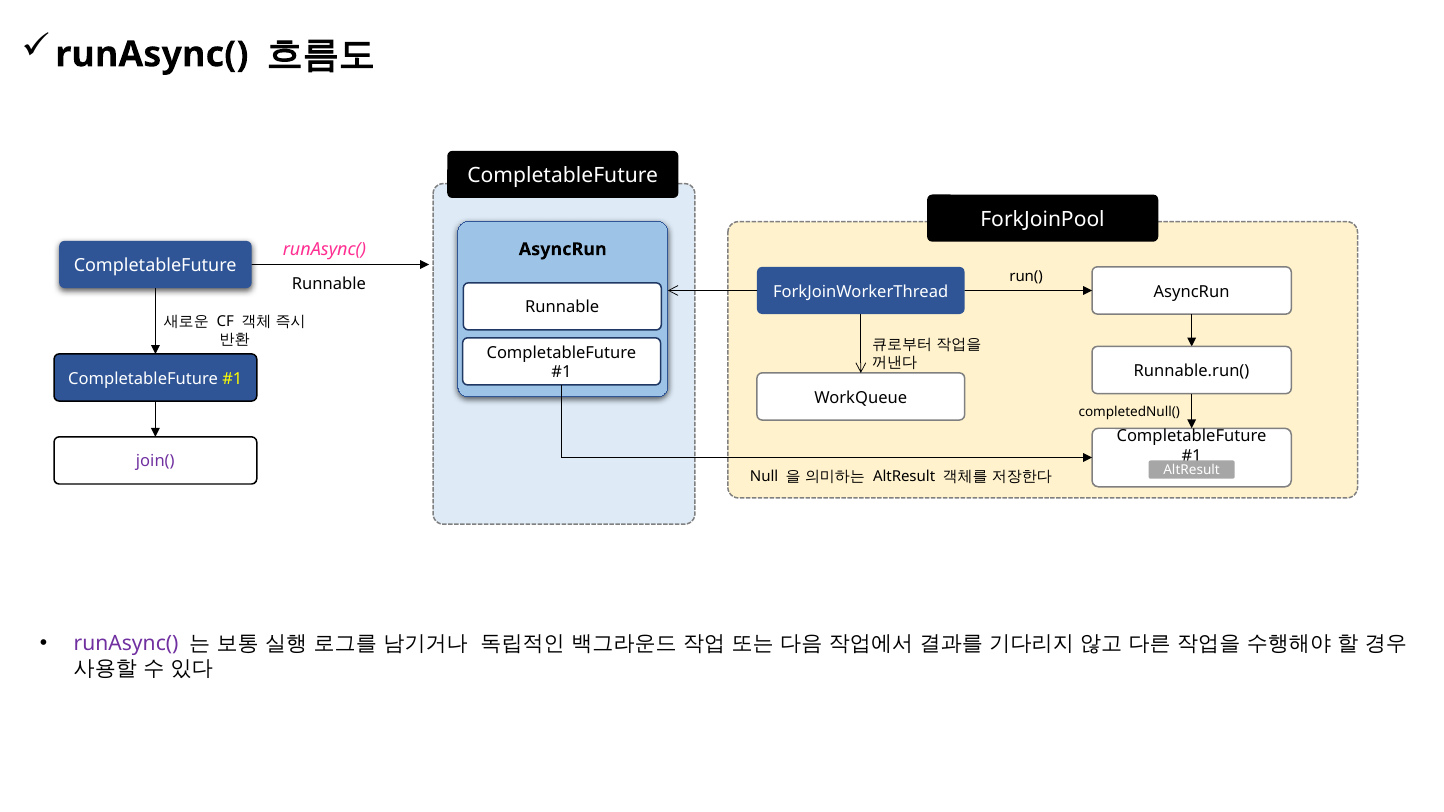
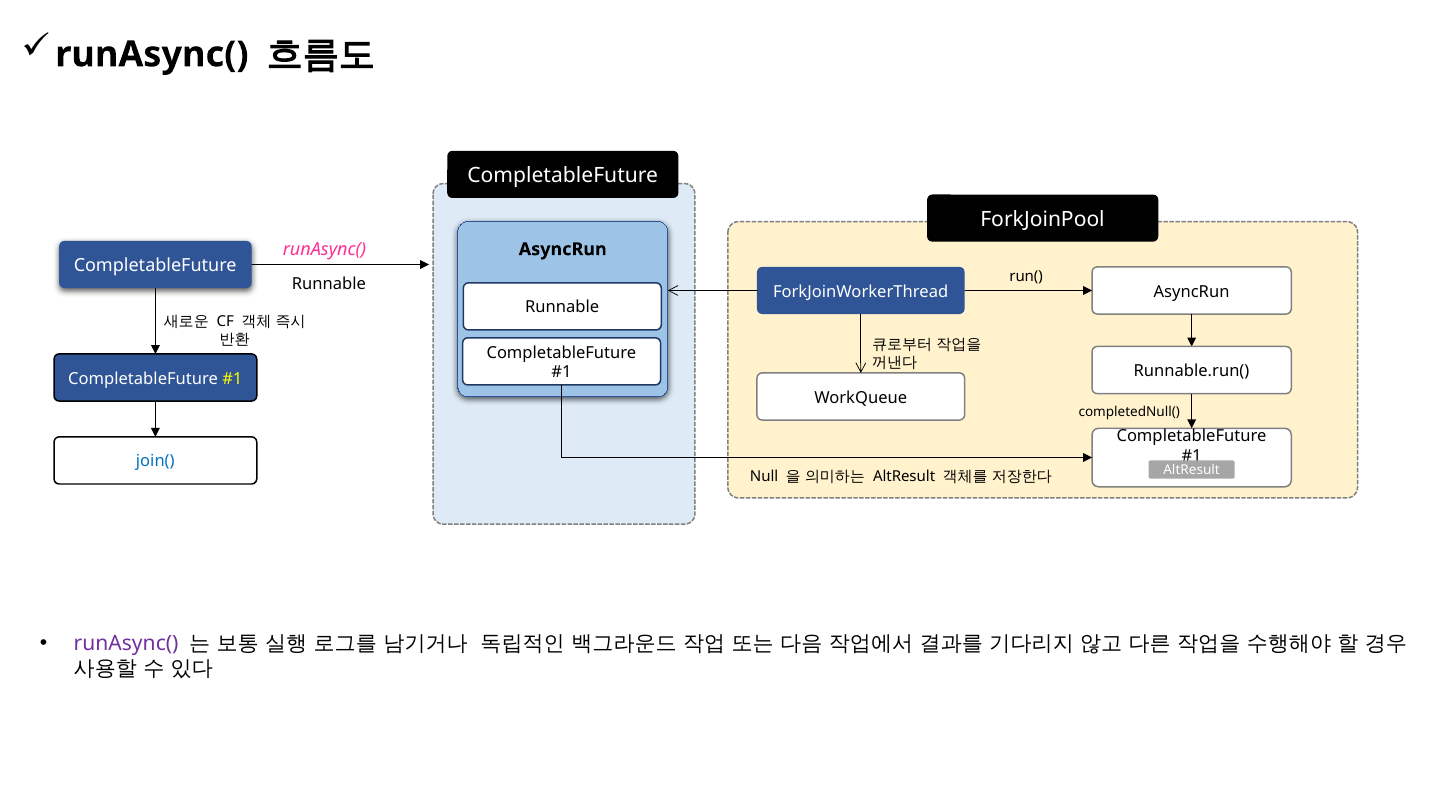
join( colour: purple -> blue
